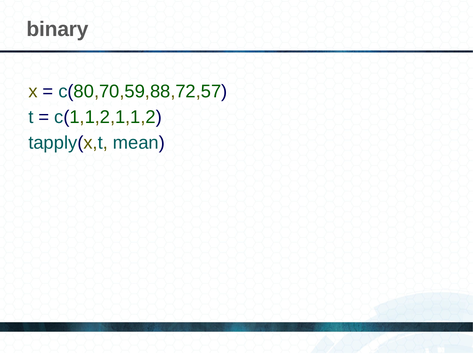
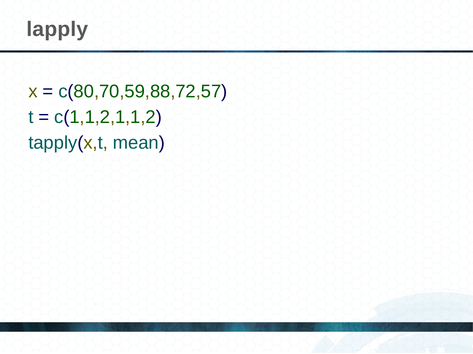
binary: binary -> lapply
